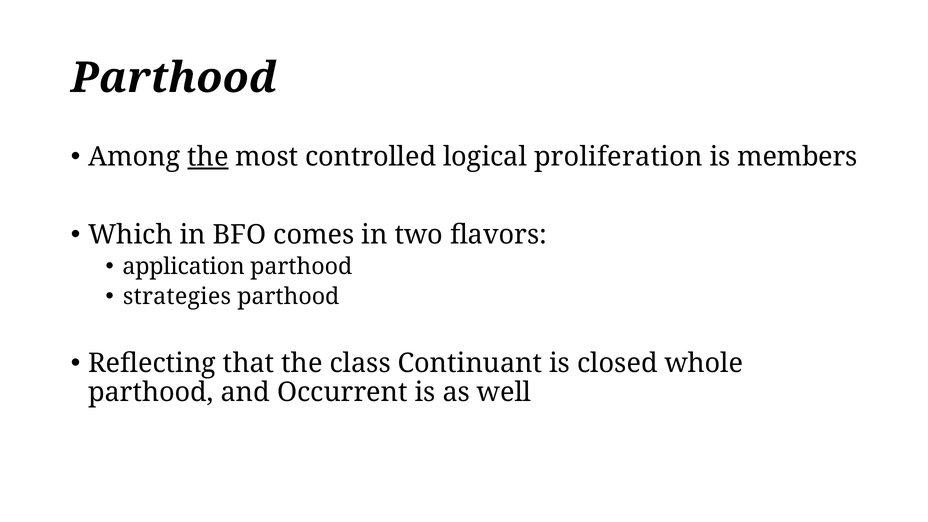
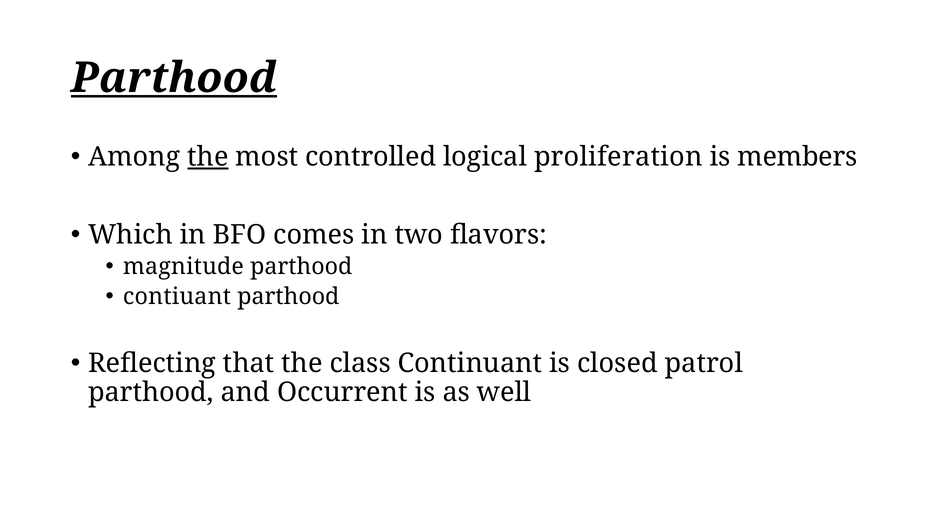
Parthood at (174, 78) underline: none -> present
application: application -> magnitude
strategies: strategies -> contiuant
whole: whole -> patrol
